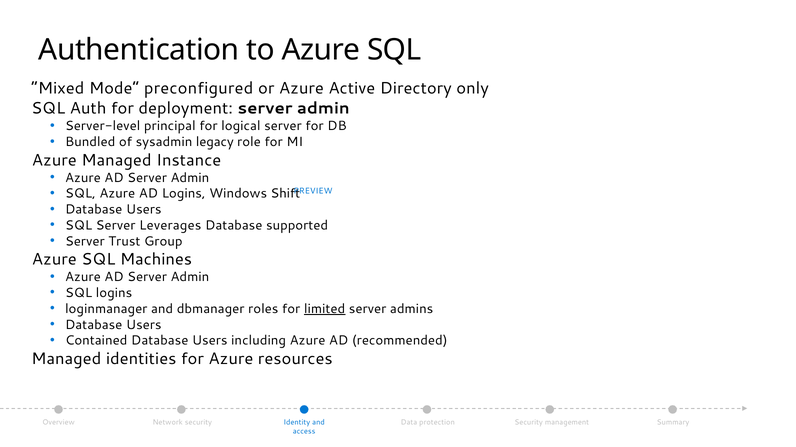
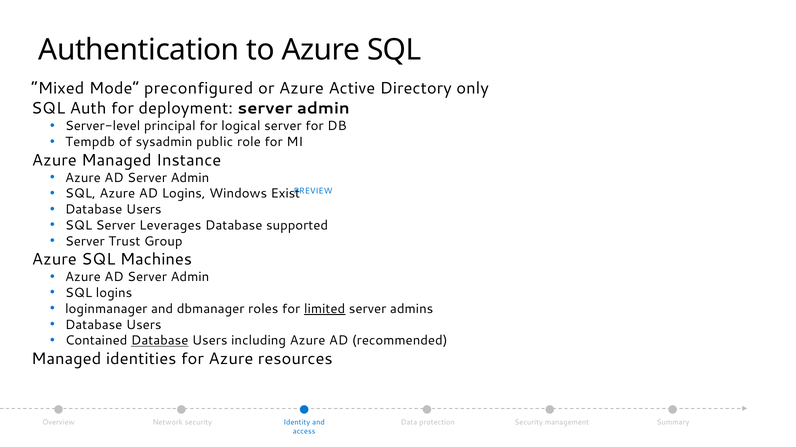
Bundled: Bundled -> Tempdb
legacy: legacy -> public
Shift: Shift -> Exist
Database at (160, 341) underline: none -> present
